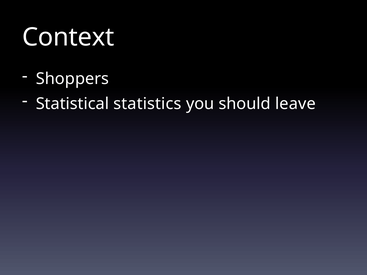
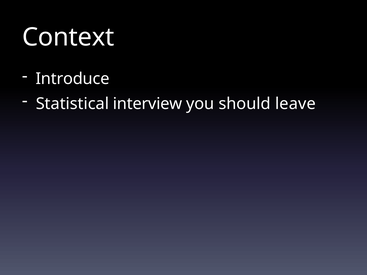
Shoppers: Shoppers -> Introduce
statistics: statistics -> interview
